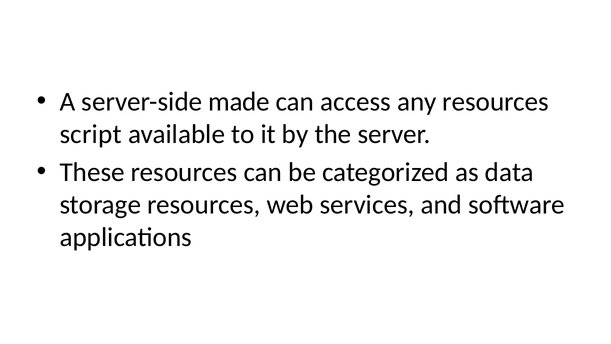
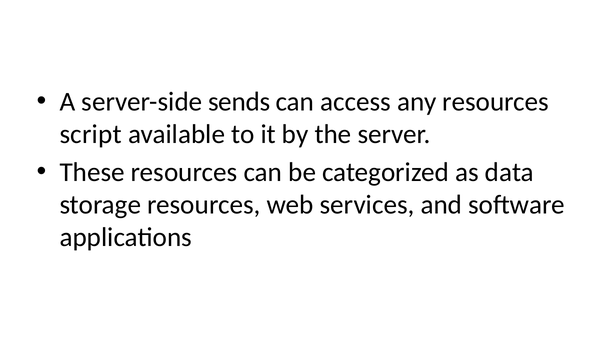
made: made -> sends
